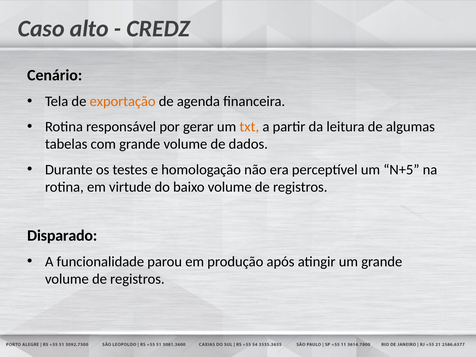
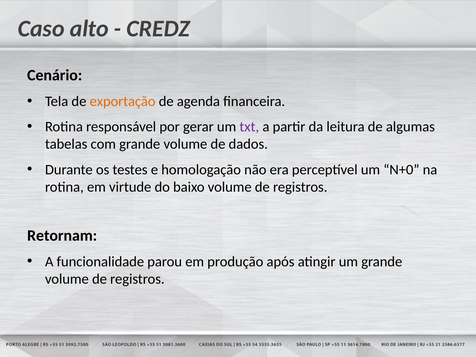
txt colour: orange -> purple
N+5: N+5 -> N+0
Disparado: Disparado -> Retornam
